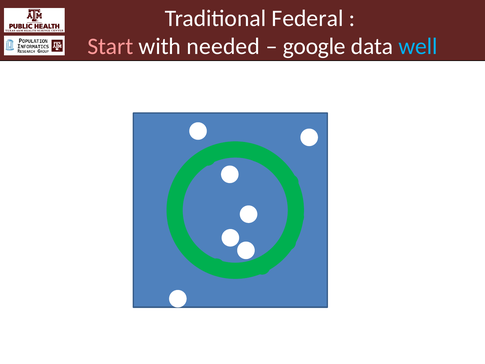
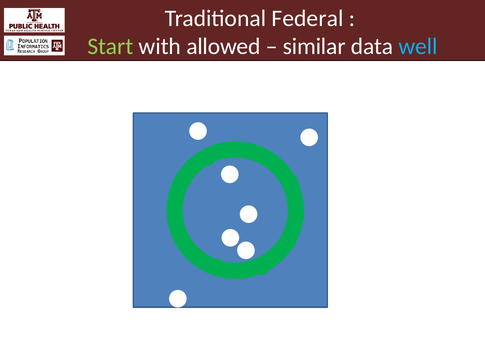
Start colour: pink -> light green
needed: needed -> allowed
google: google -> similar
